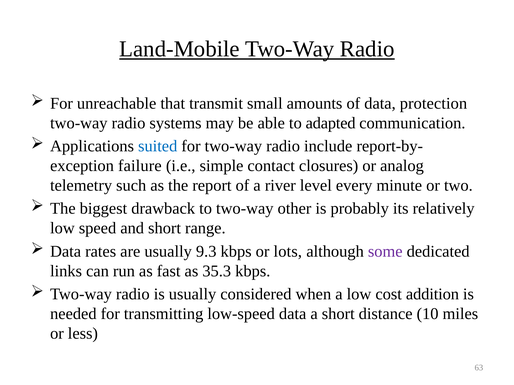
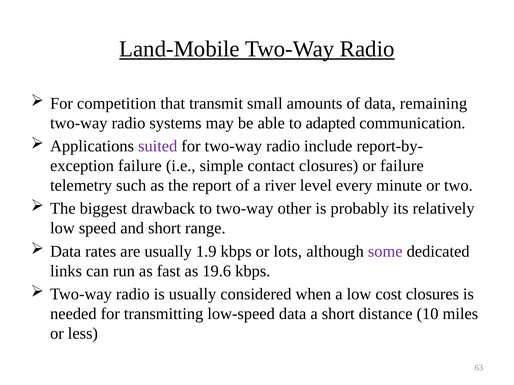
unreachable: unreachable -> competition
protection: protection -> remaining
suited colour: blue -> purple
or analog: analog -> failure
9.3: 9.3 -> 1.9
35.3: 35.3 -> 19.6
cost addition: addition -> closures
